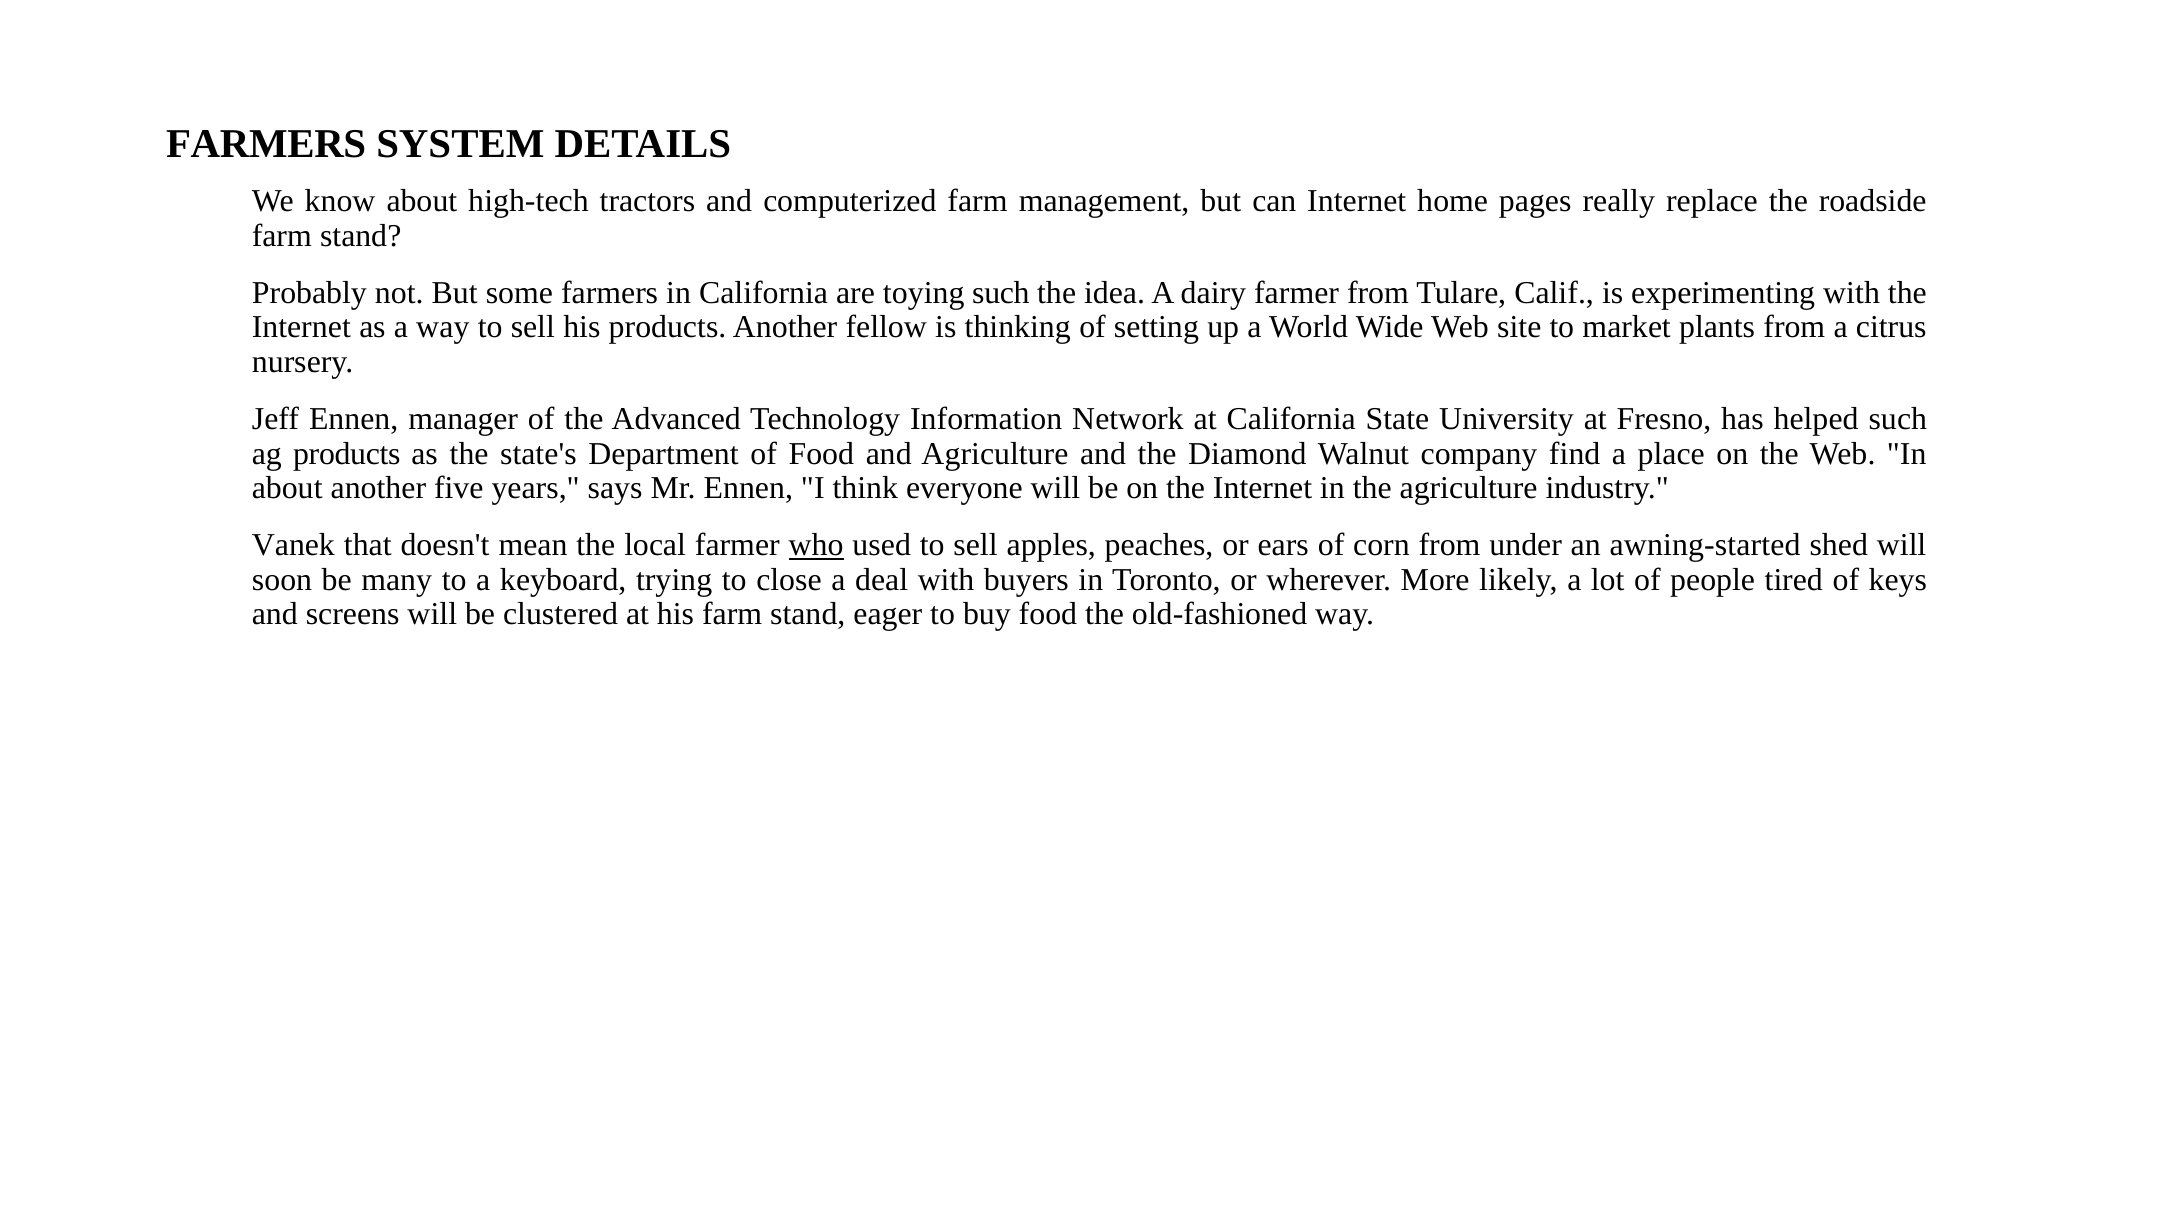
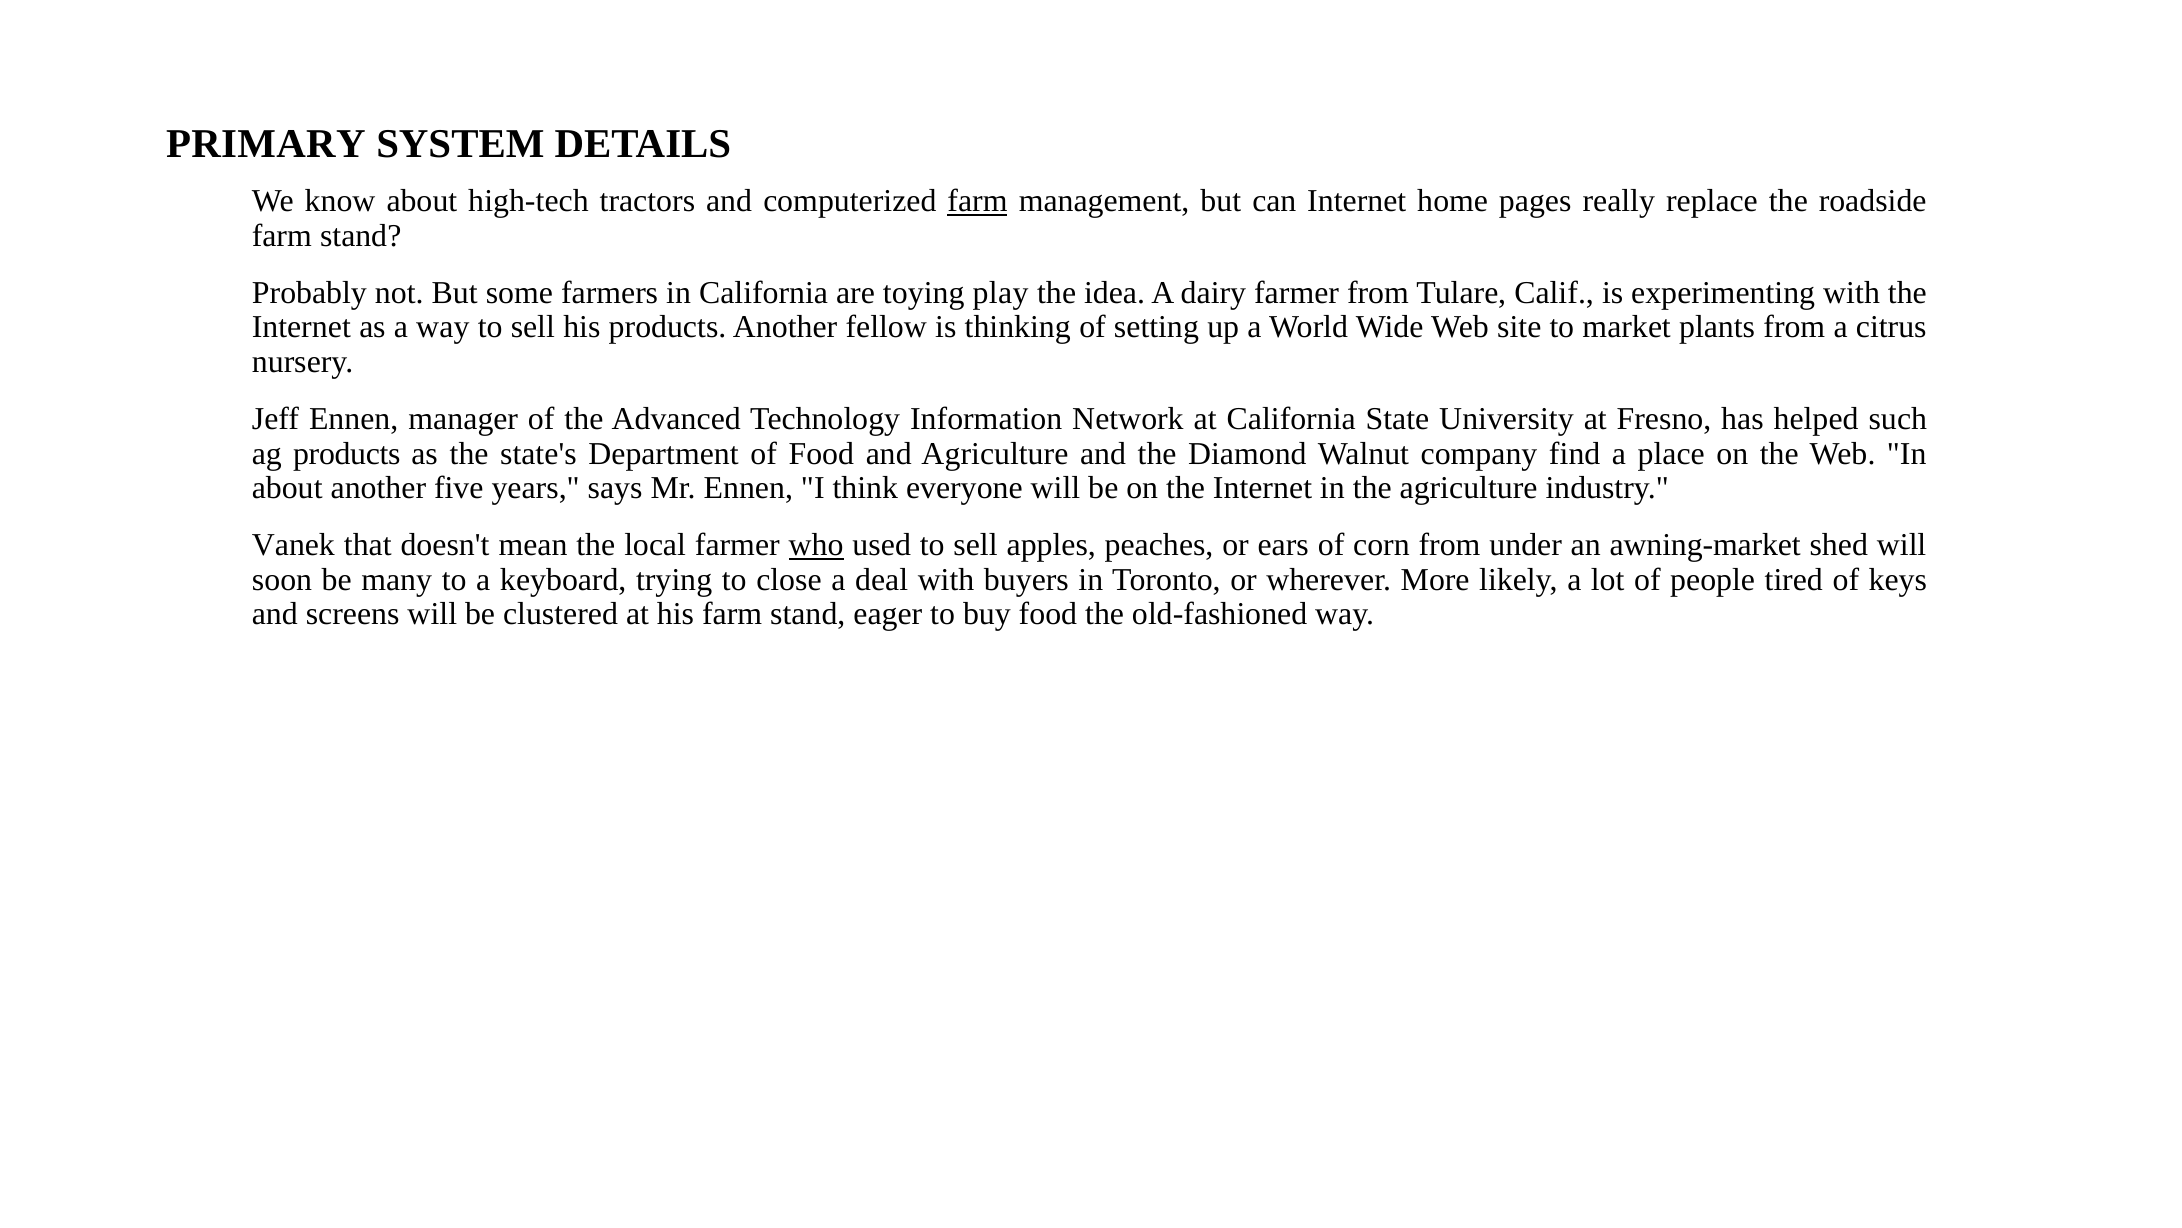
FARMERS at (266, 144): FARMERS -> PRIMARY
farm at (977, 201) underline: none -> present
toying such: such -> play
awning-started: awning-started -> awning-market
